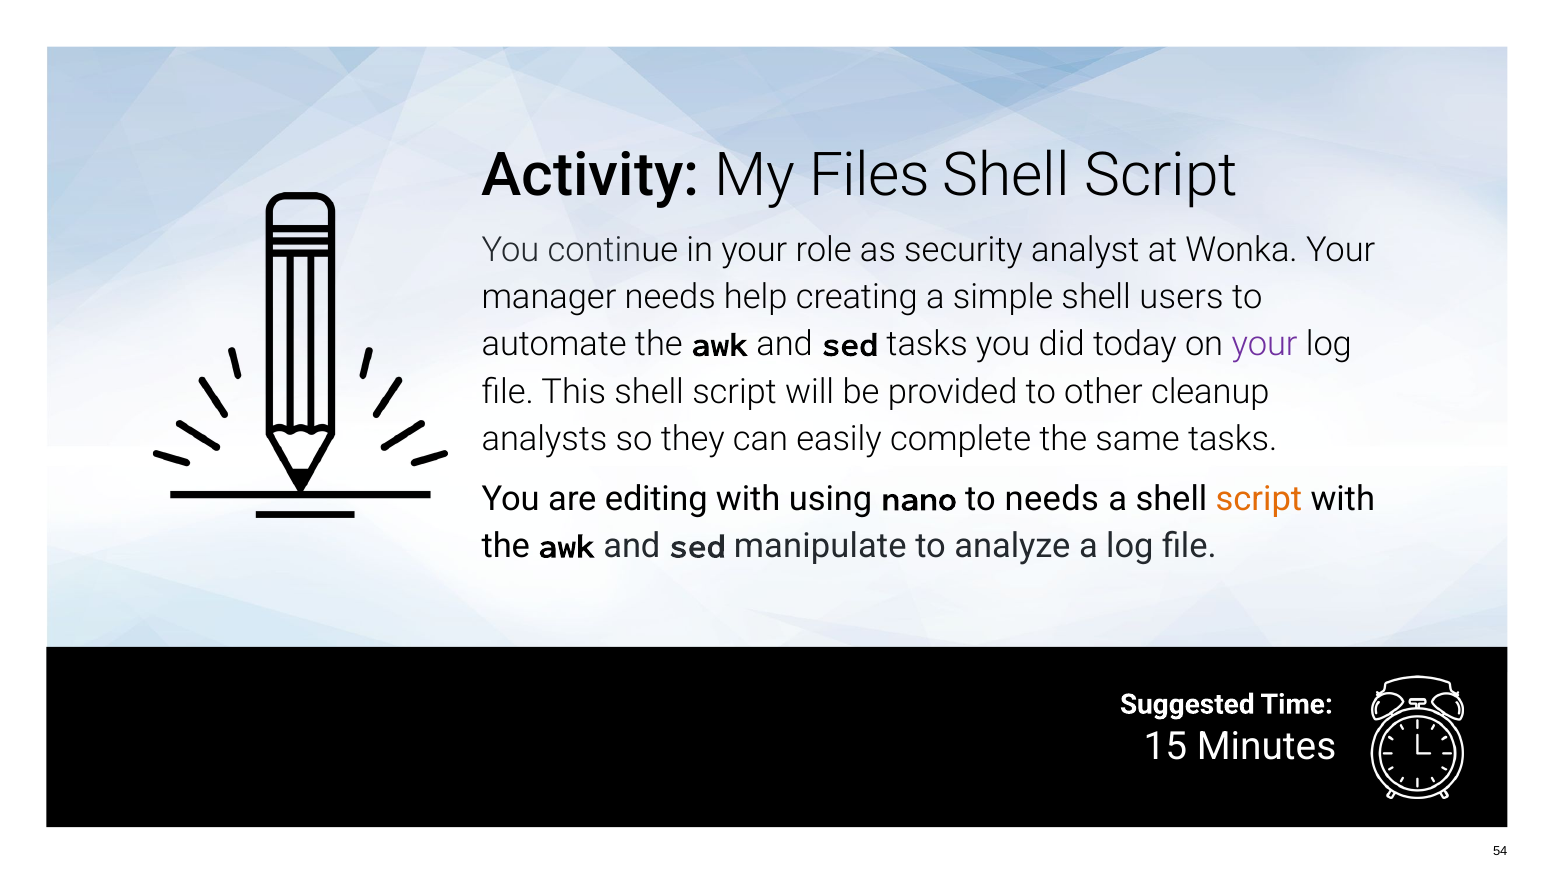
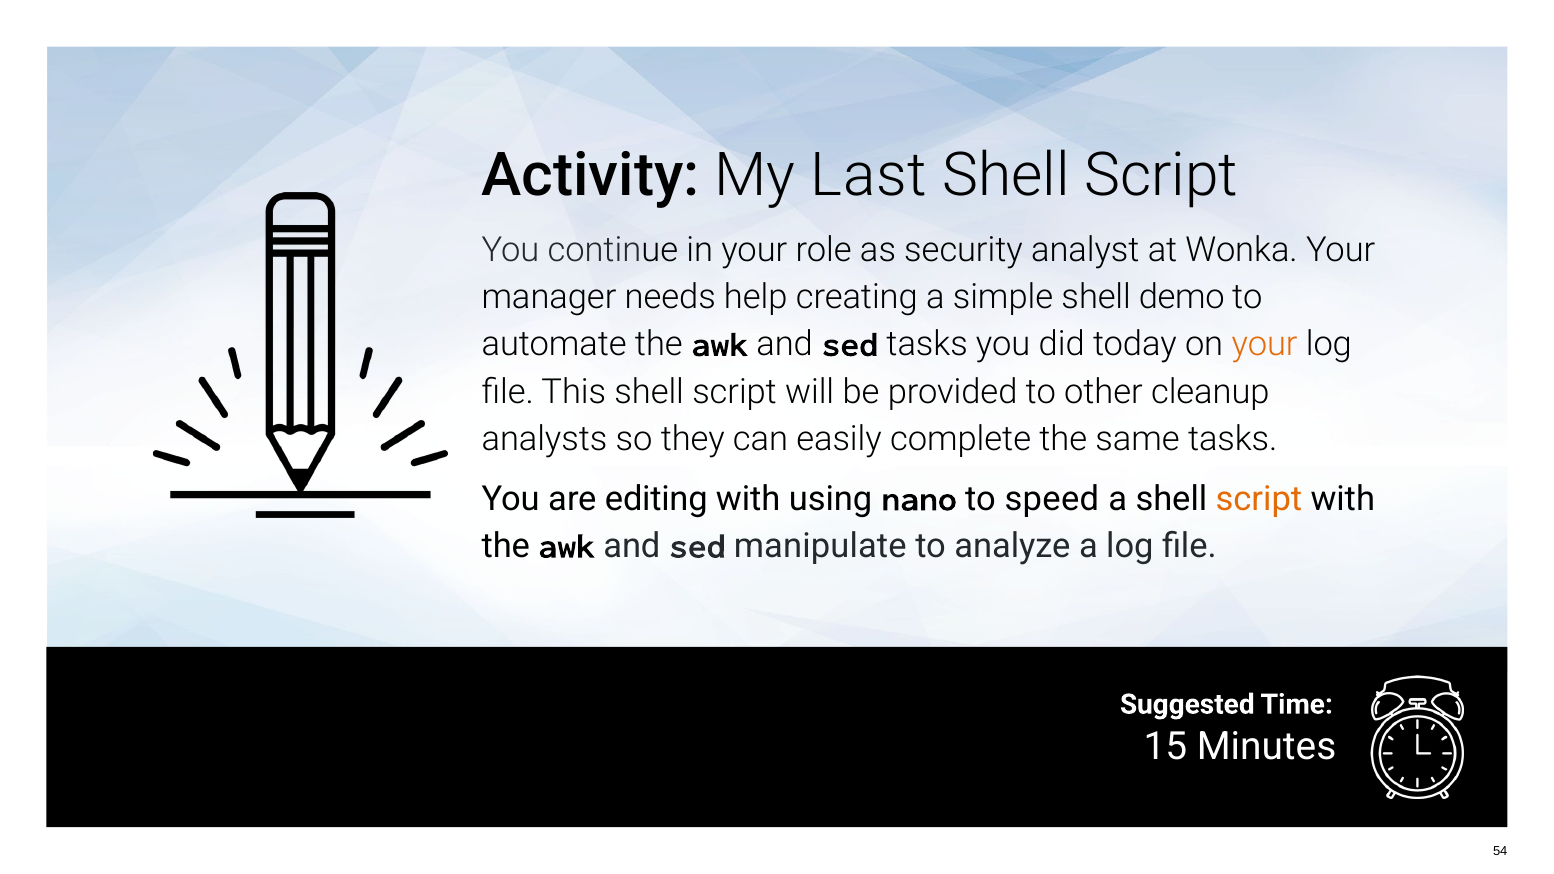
Files: Files -> Last
users: users -> demo
your at (1265, 345) colour: purple -> orange
to needs: needs -> speed
